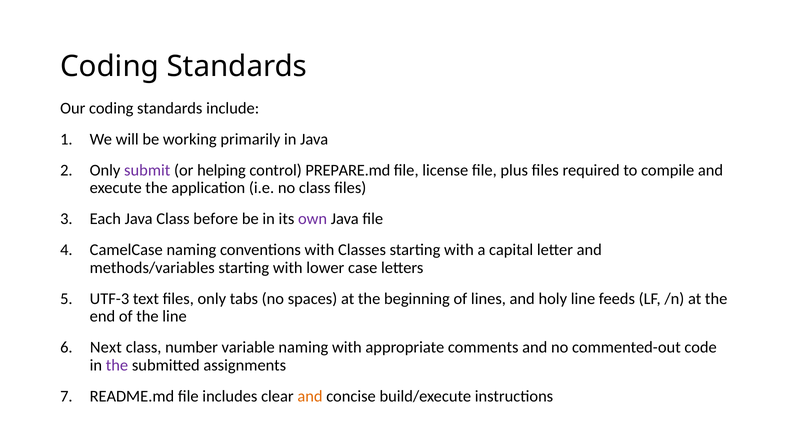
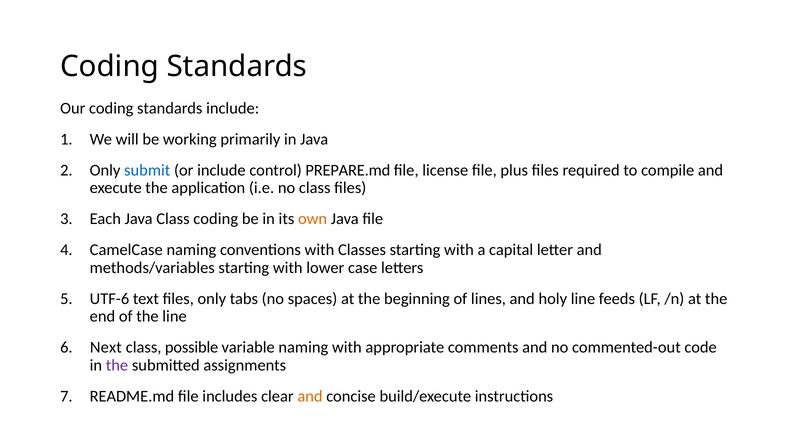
submit colour: purple -> blue
or helping: helping -> include
Class before: before -> coding
own colour: purple -> orange
UTF-3: UTF-3 -> UTF-6
number: number -> possible
